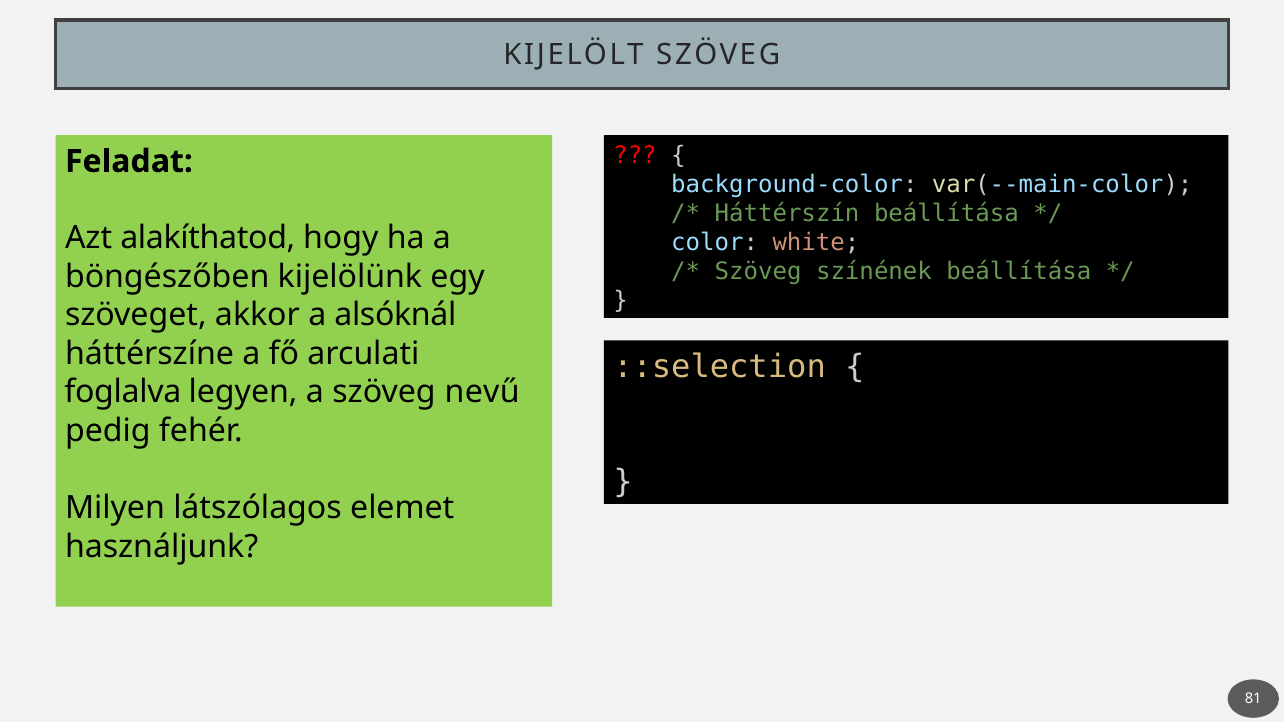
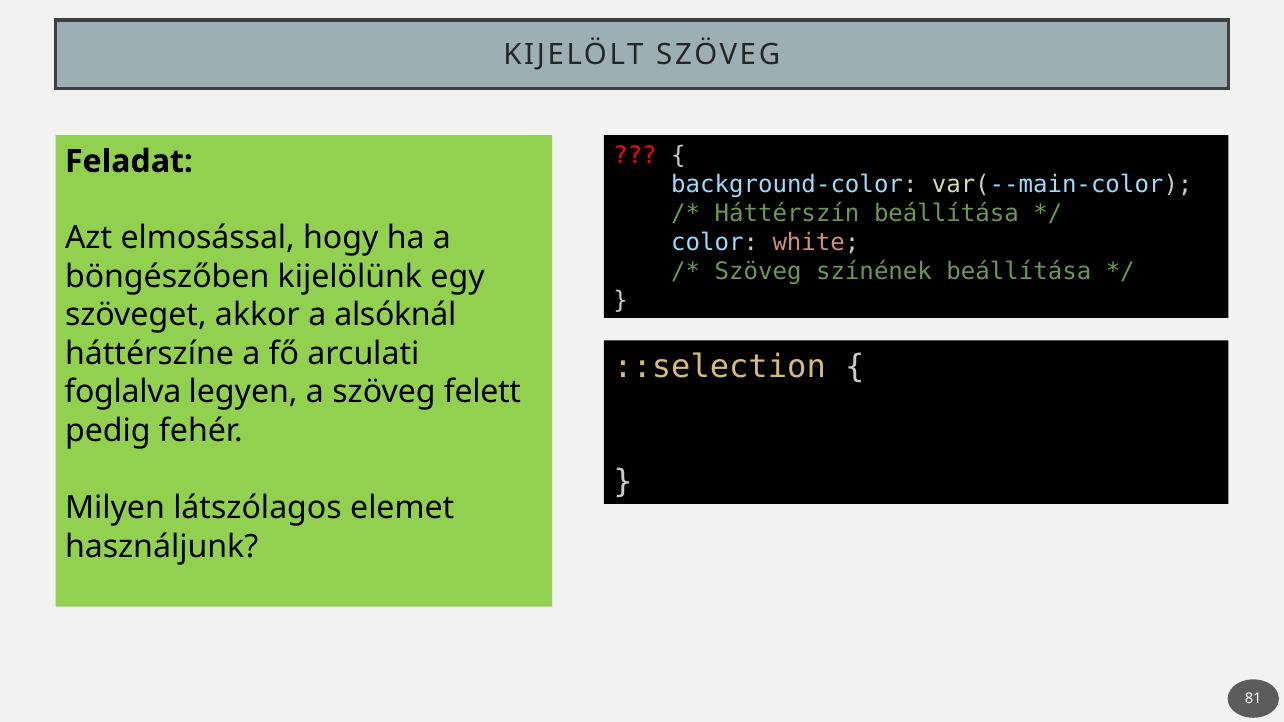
alakíthatod: alakíthatod -> elmosással
nevű: nevű -> felett
